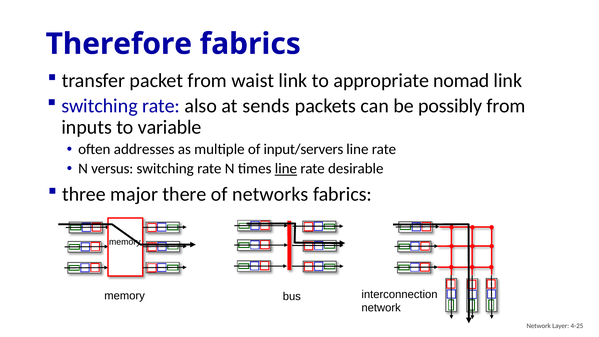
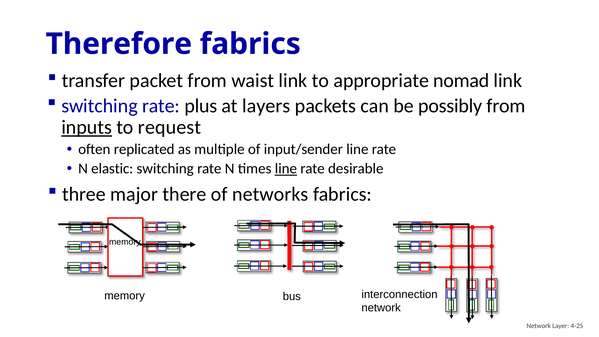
also: also -> plus
sends: sends -> layers
inputs underline: none -> present
variable: variable -> request
addresses: addresses -> replicated
input/servers: input/servers -> input/sender
versus: versus -> elastic
